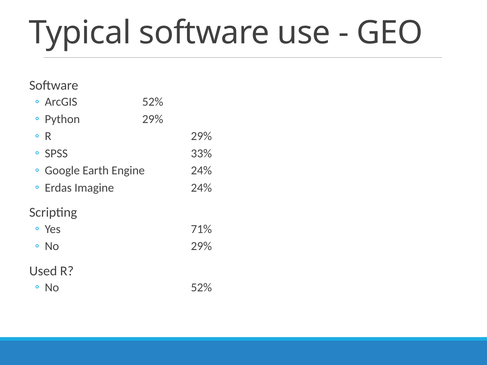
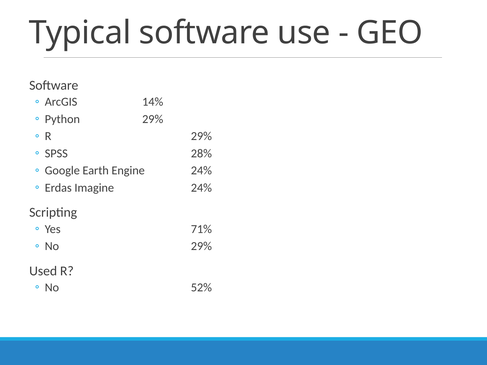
ArcGIS 52%: 52% -> 14%
33%: 33% -> 28%
